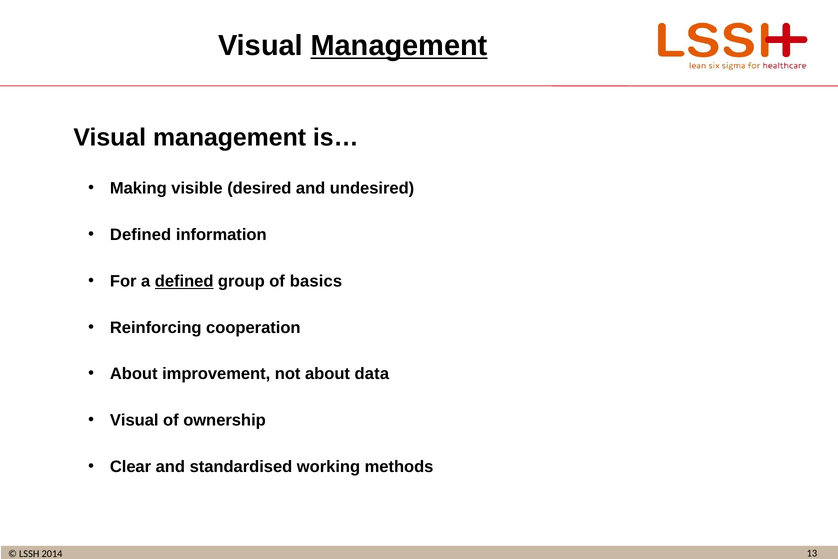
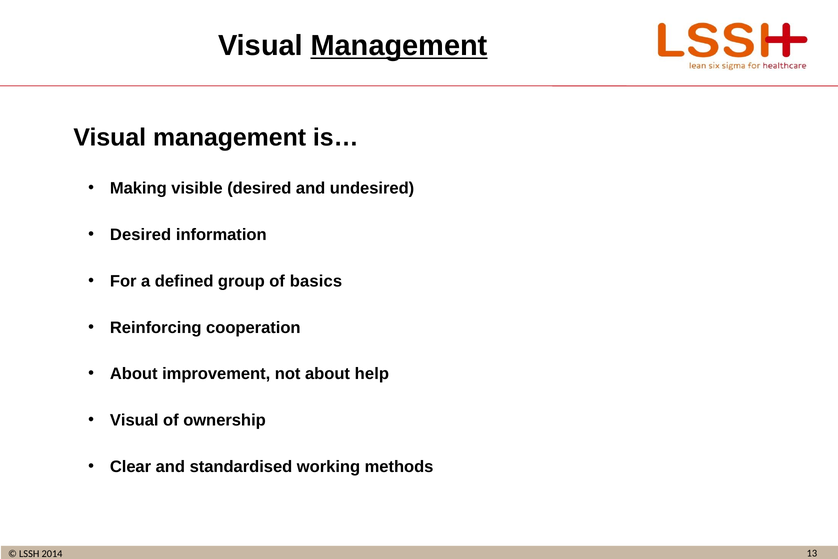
Defined at (141, 235): Defined -> Desired
defined at (184, 281) underline: present -> none
data: data -> help
